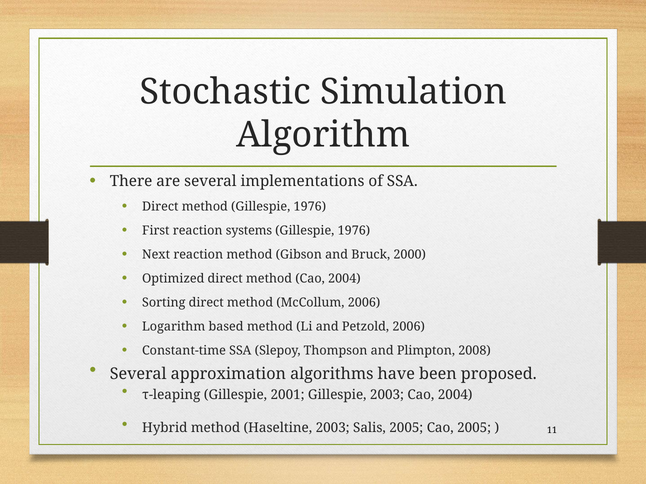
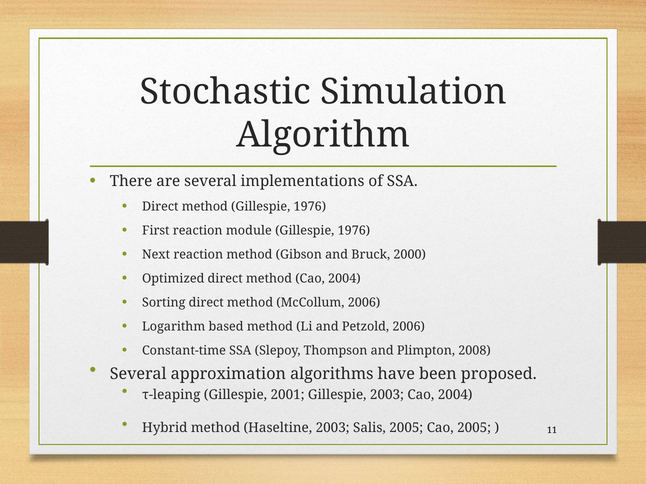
systems: systems -> module
